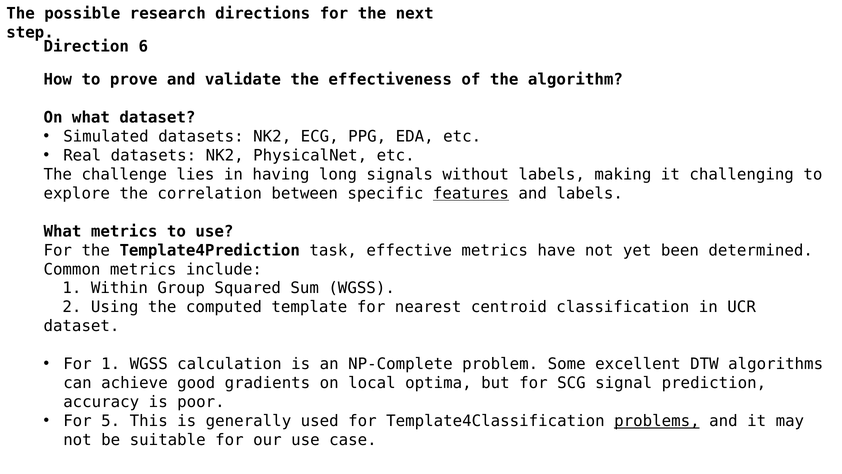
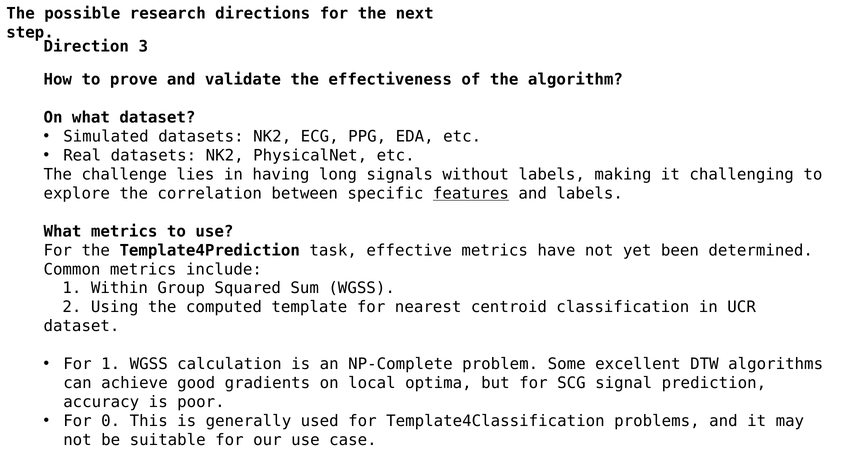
6: 6 -> 3
5: 5 -> 0
problems underline: present -> none
